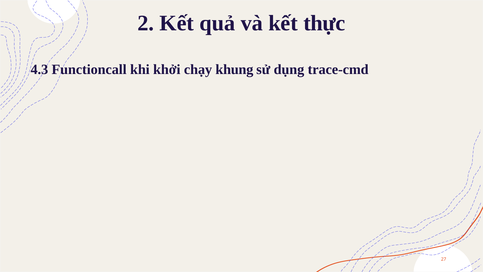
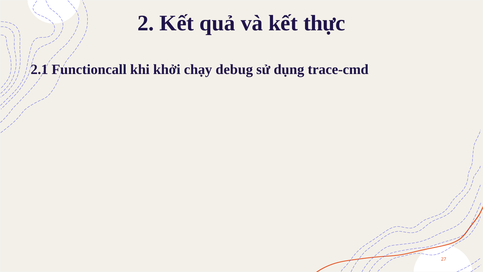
4.3: 4.3 -> 2.1
khung: khung -> debug
